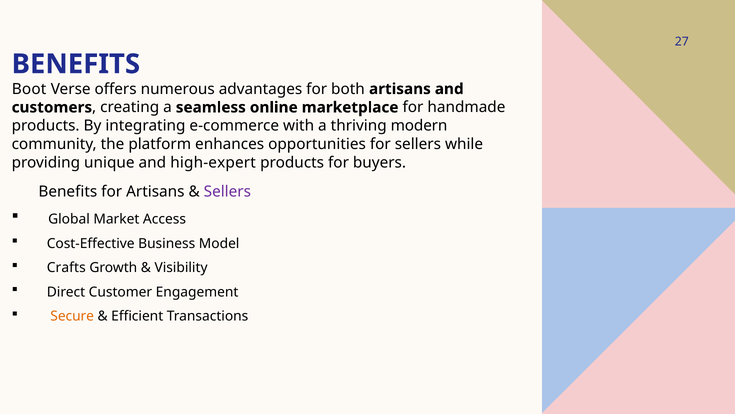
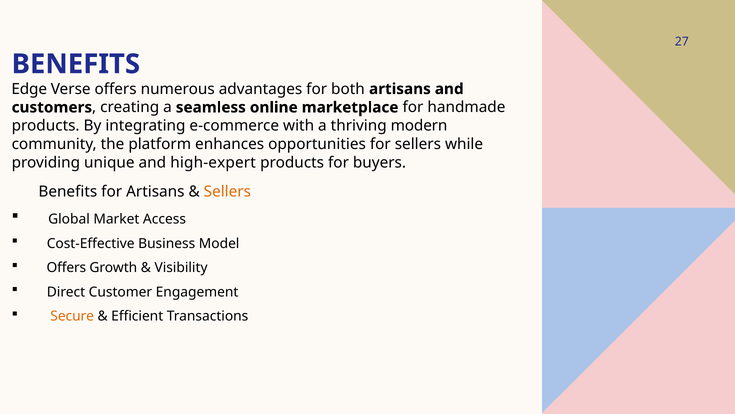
Boot: Boot -> Edge
Sellers at (227, 192) colour: purple -> orange
Crafts at (66, 267): Crafts -> Offers
